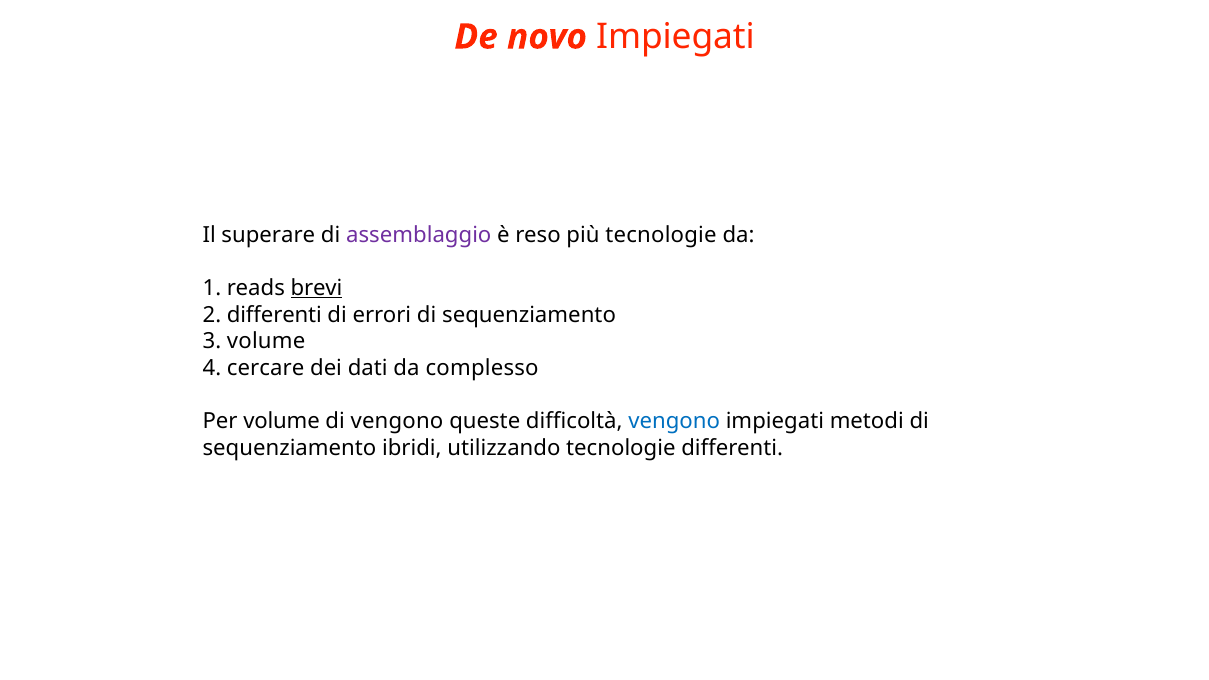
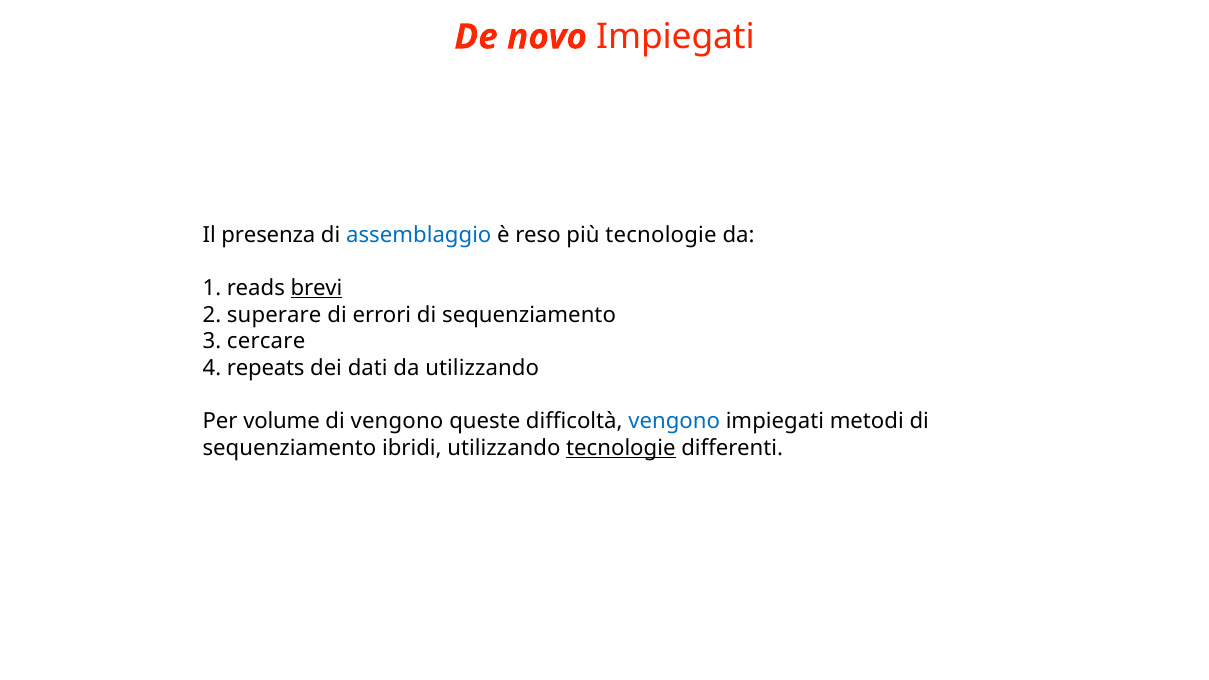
superare: superare -> presenza
assemblaggio colour: purple -> blue
2 differenti: differenti -> superare
3 volume: volume -> cercare
cercare: cercare -> repeats
da complesso: complesso -> utilizzando
tecnologie at (621, 448) underline: none -> present
